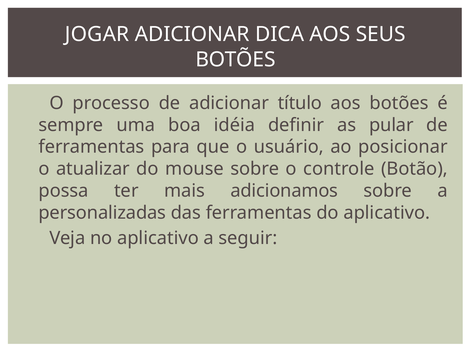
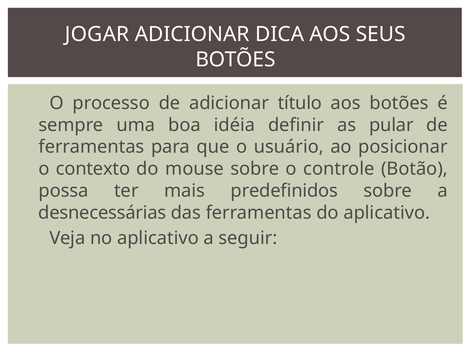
atualizar: atualizar -> contexto
adicionamos: adicionamos -> predefinidos
personalizadas: personalizadas -> desnecessárias
